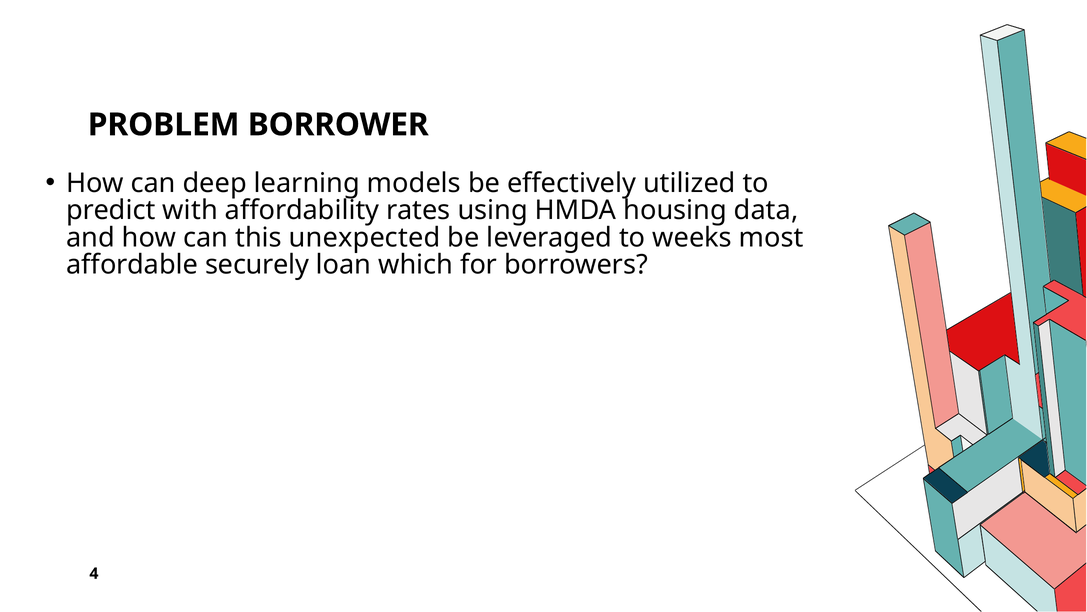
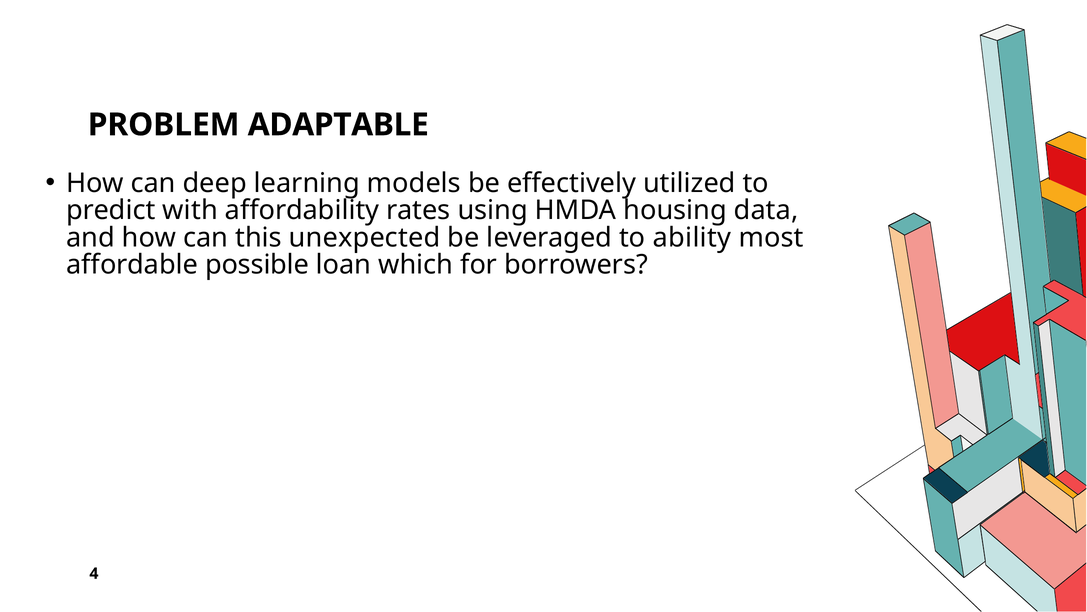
BORROWER: BORROWER -> ADAPTABLE
weeks: weeks -> ability
securely: securely -> possible
